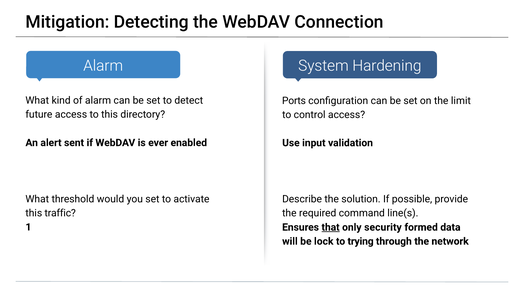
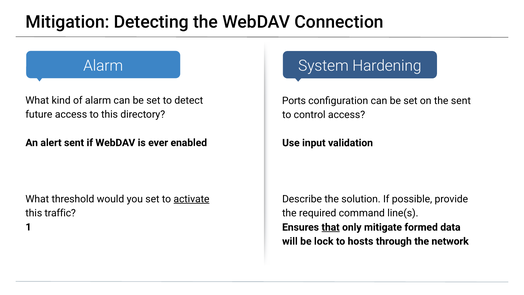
the limit: limit -> sent
activate underline: none -> present
security: security -> mitigate
trying: trying -> hosts
